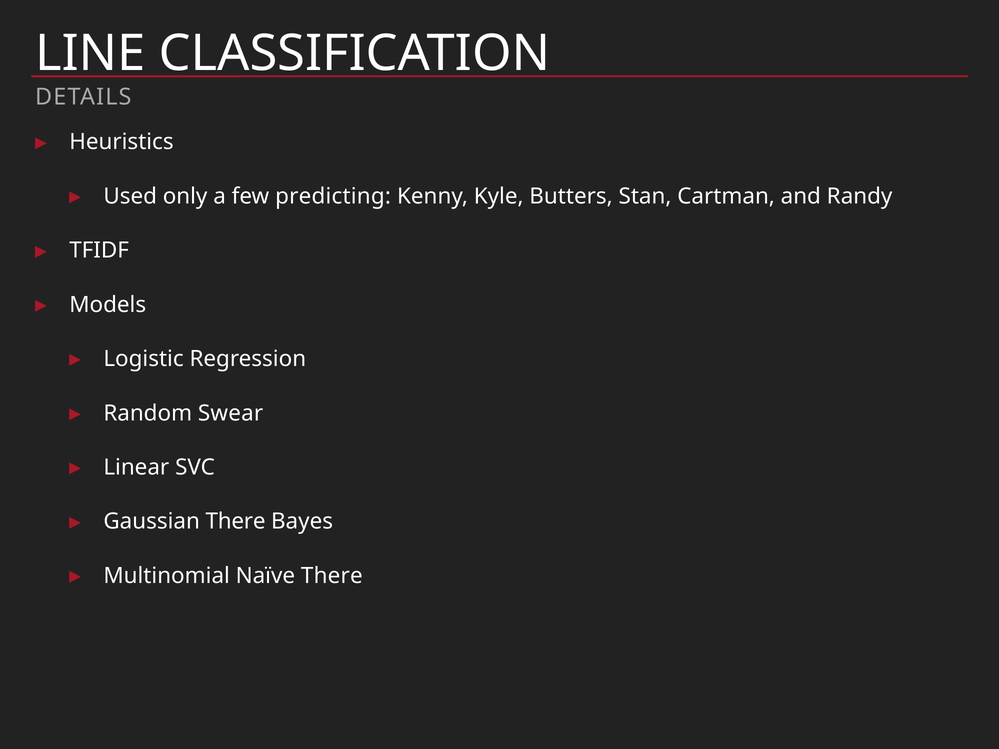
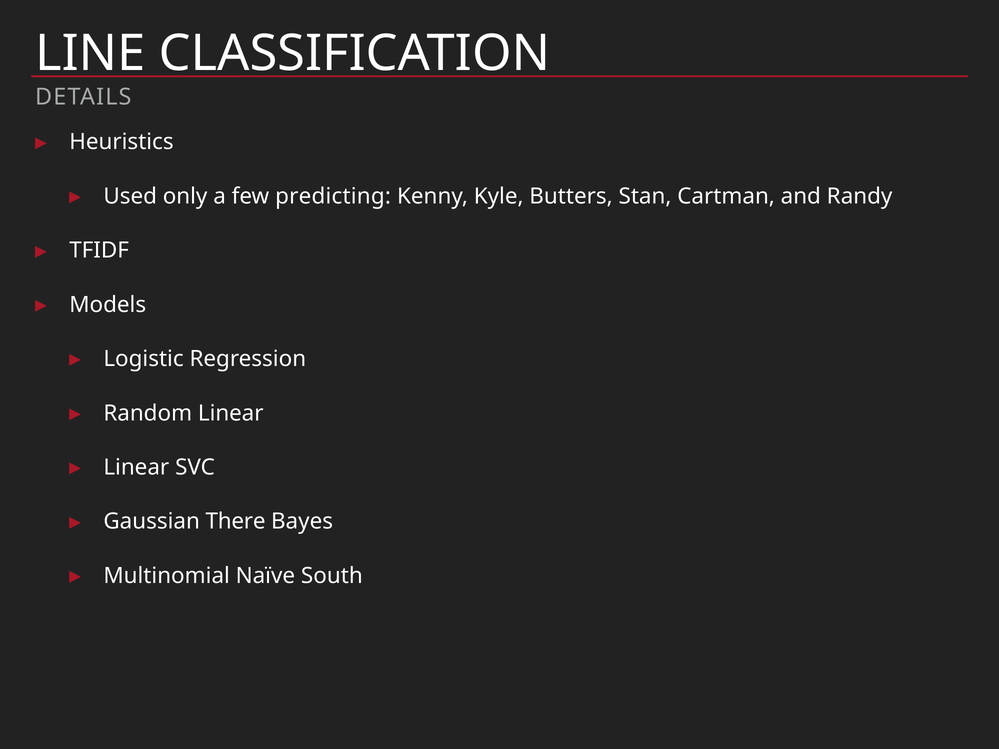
Random Swear: Swear -> Linear
Naïve There: There -> South
